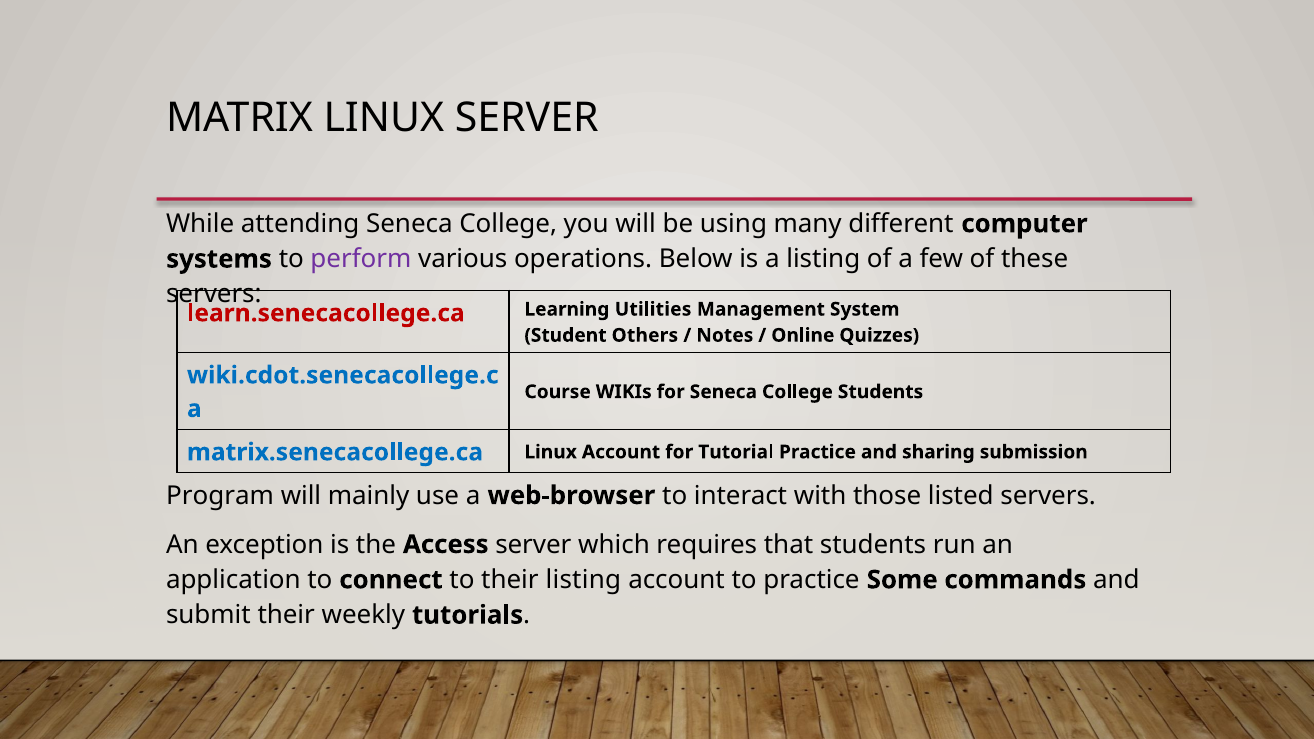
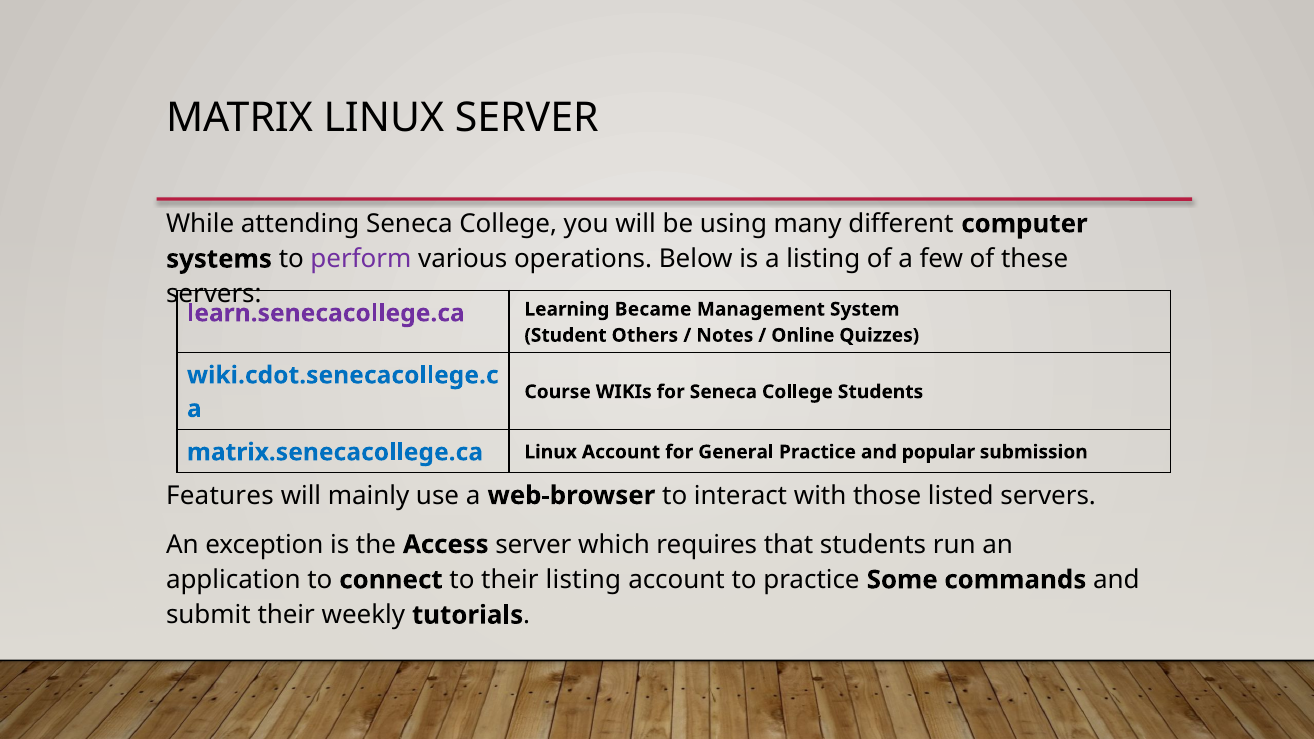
learn.senecacollege.ca colour: red -> purple
Utilities: Utilities -> Became
Tutorial: Tutorial -> General
sharing: sharing -> popular
Program: Program -> Features
